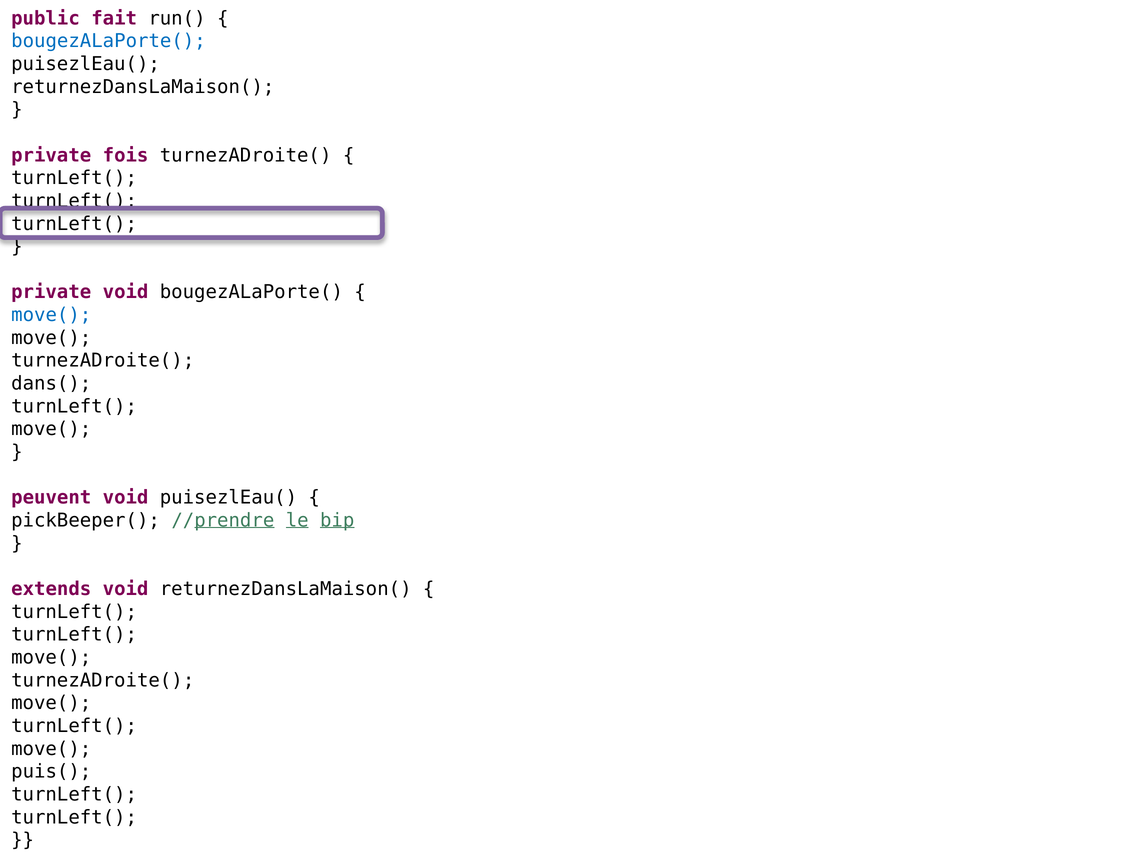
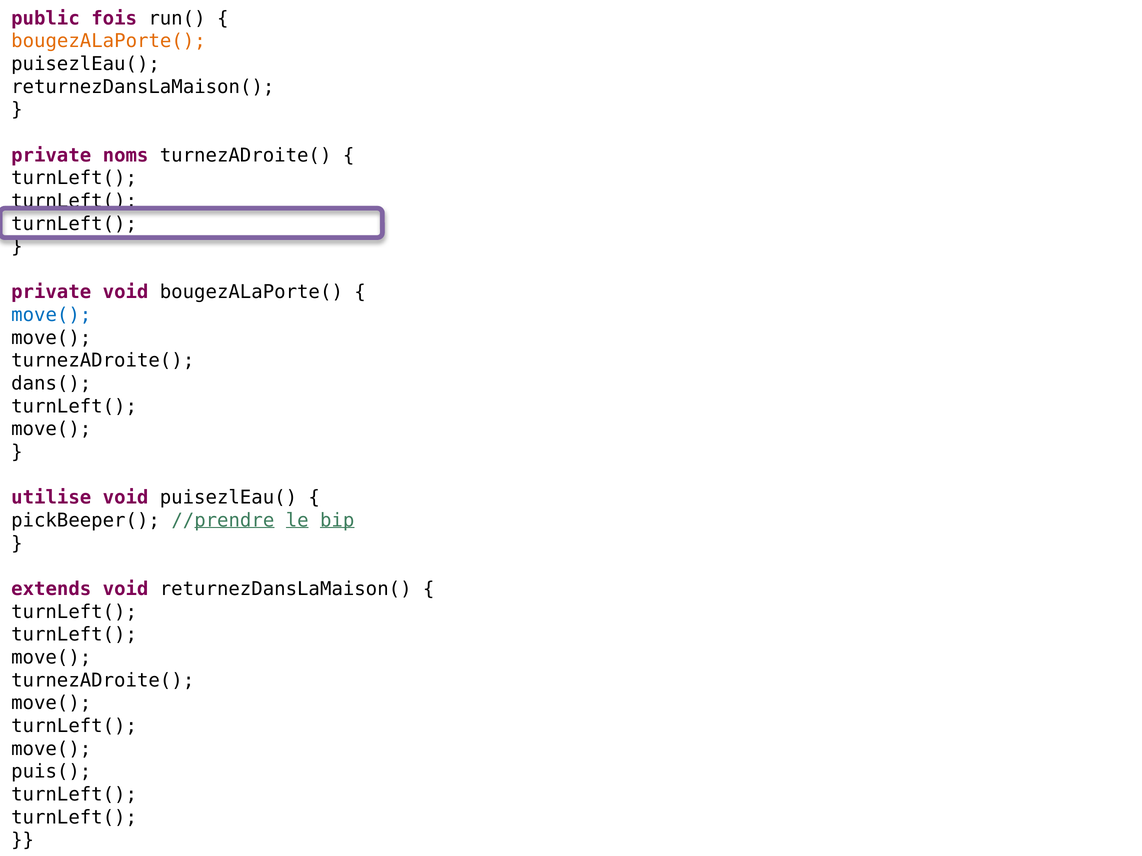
fait: fait -> fois
bougezALaPorte( at (108, 41) colour: blue -> orange
fois: fois -> noms
peuvent: peuvent -> utilise
